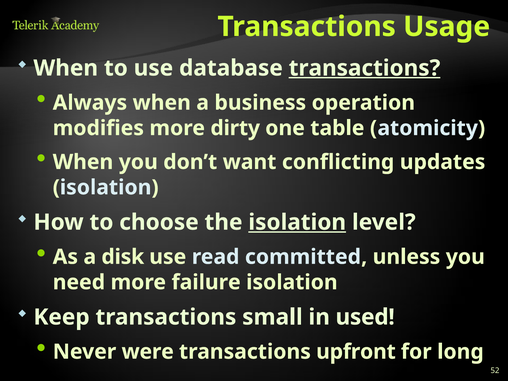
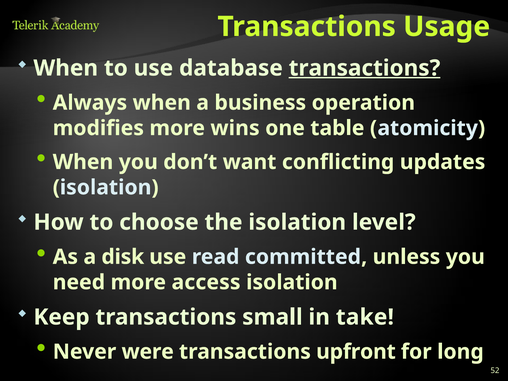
dirty: dirty -> wins
isolation at (297, 222) underline: present -> none
failure: failure -> access
used: used -> take
